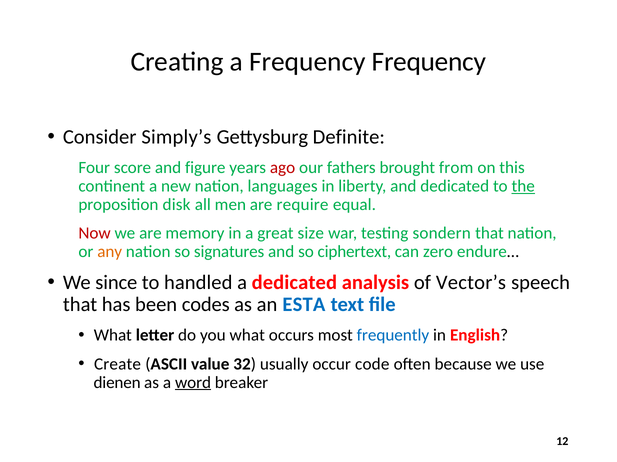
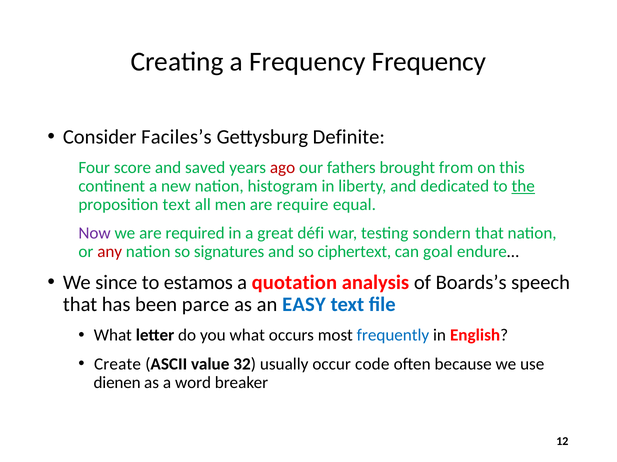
Simply’s: Simply’s -> Faciles’s
figure: figure -> saved
languages: languages -> histogram
proposition disk: disk -> text
Now colour: red -> purple
memory: memory -> required
size: size -> défi
any colour: orange -> red
zero: zero -> goal
handled: handled -> estamos
a dedicated: dedicated -> quotation
Vector’s: Vector’s -> Boards’s
codes: codes -> parce
ESTA: ESTA -> EASY
word underline: present -> none
